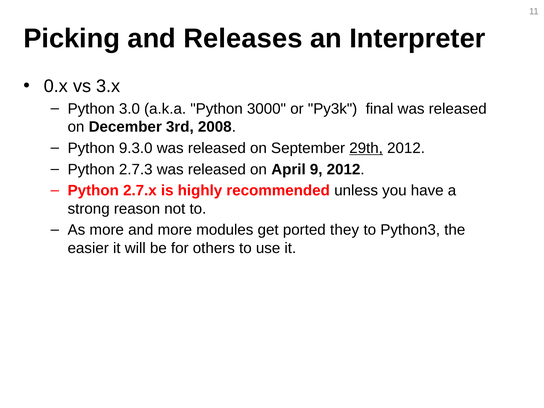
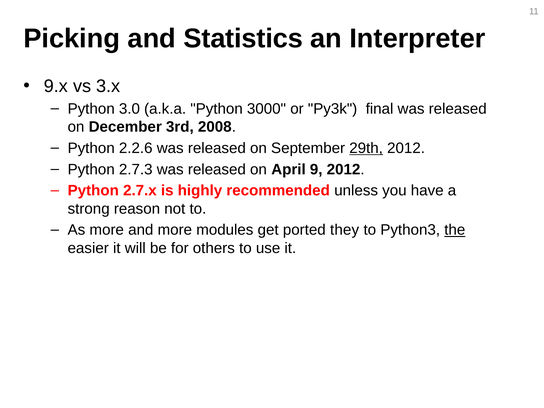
Releases: Releases -> Statistics
0.x: 0.x -> 9.x
9.3.0: 9.3.0 -> 2.2.6
the underline: none -> present
